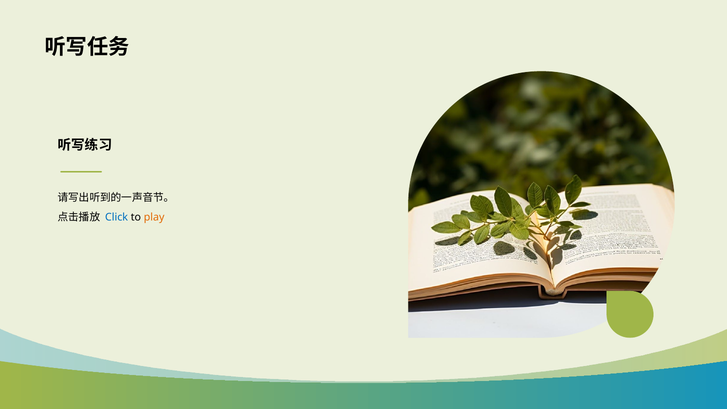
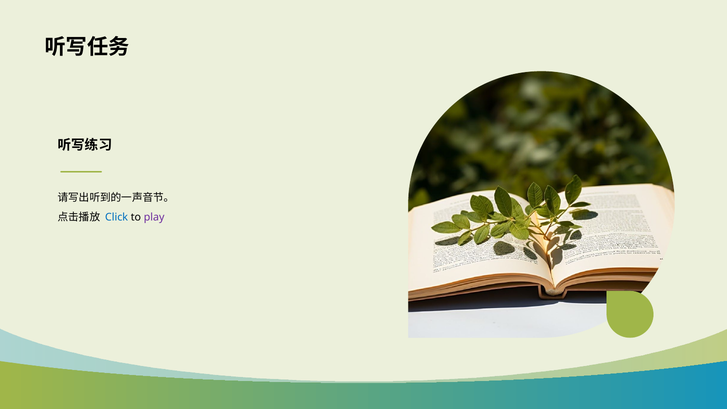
play colour: orange -> purple
